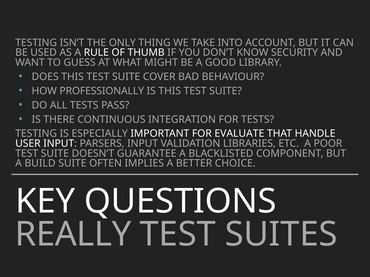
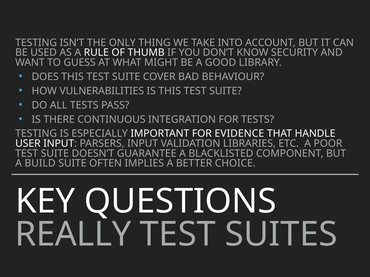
PROFESSIONALLY: PROFESSIONALLY -> VULNERABILITIES
EVALUATE: EVALUATE -> EVIDENCE
